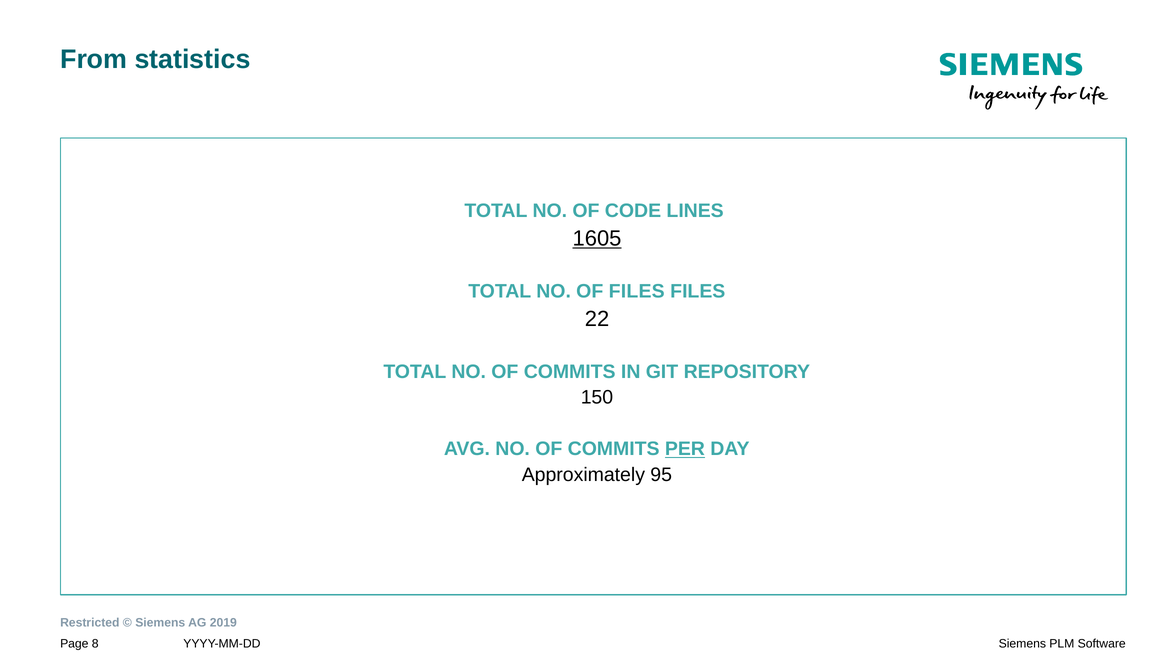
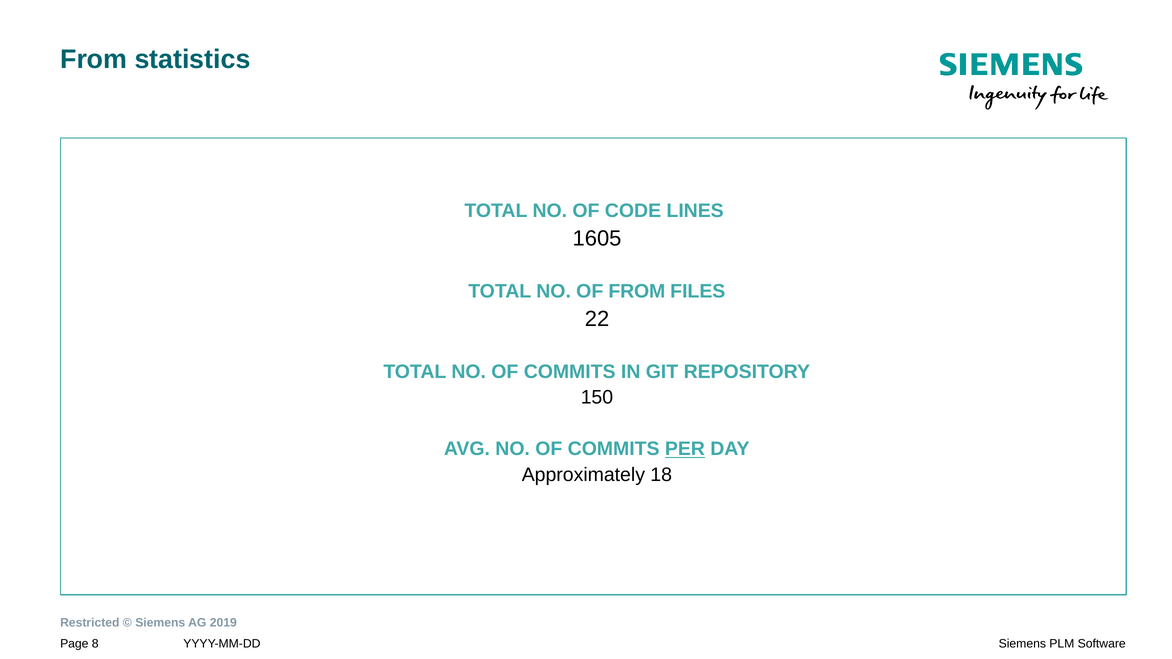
1605 underline: present -> none
OF FILES: FILES -> FROM
95: 95 -> 18
